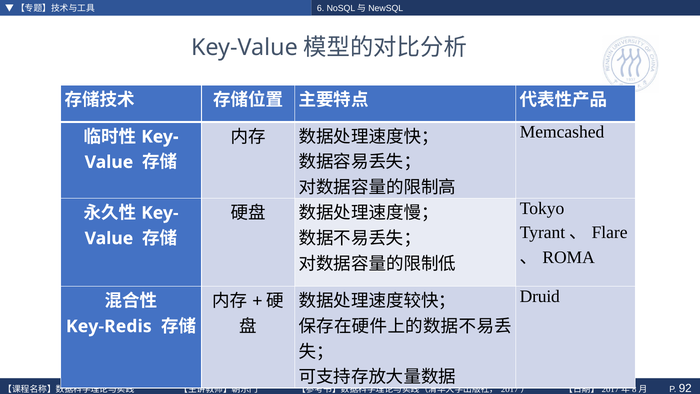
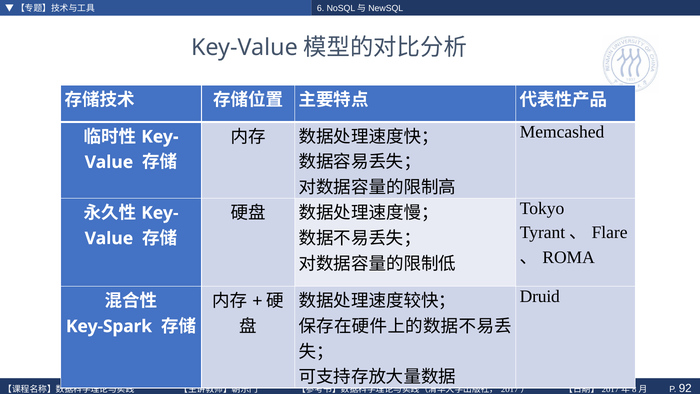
Key-Redis: Key-Redis -> Key-Spark
